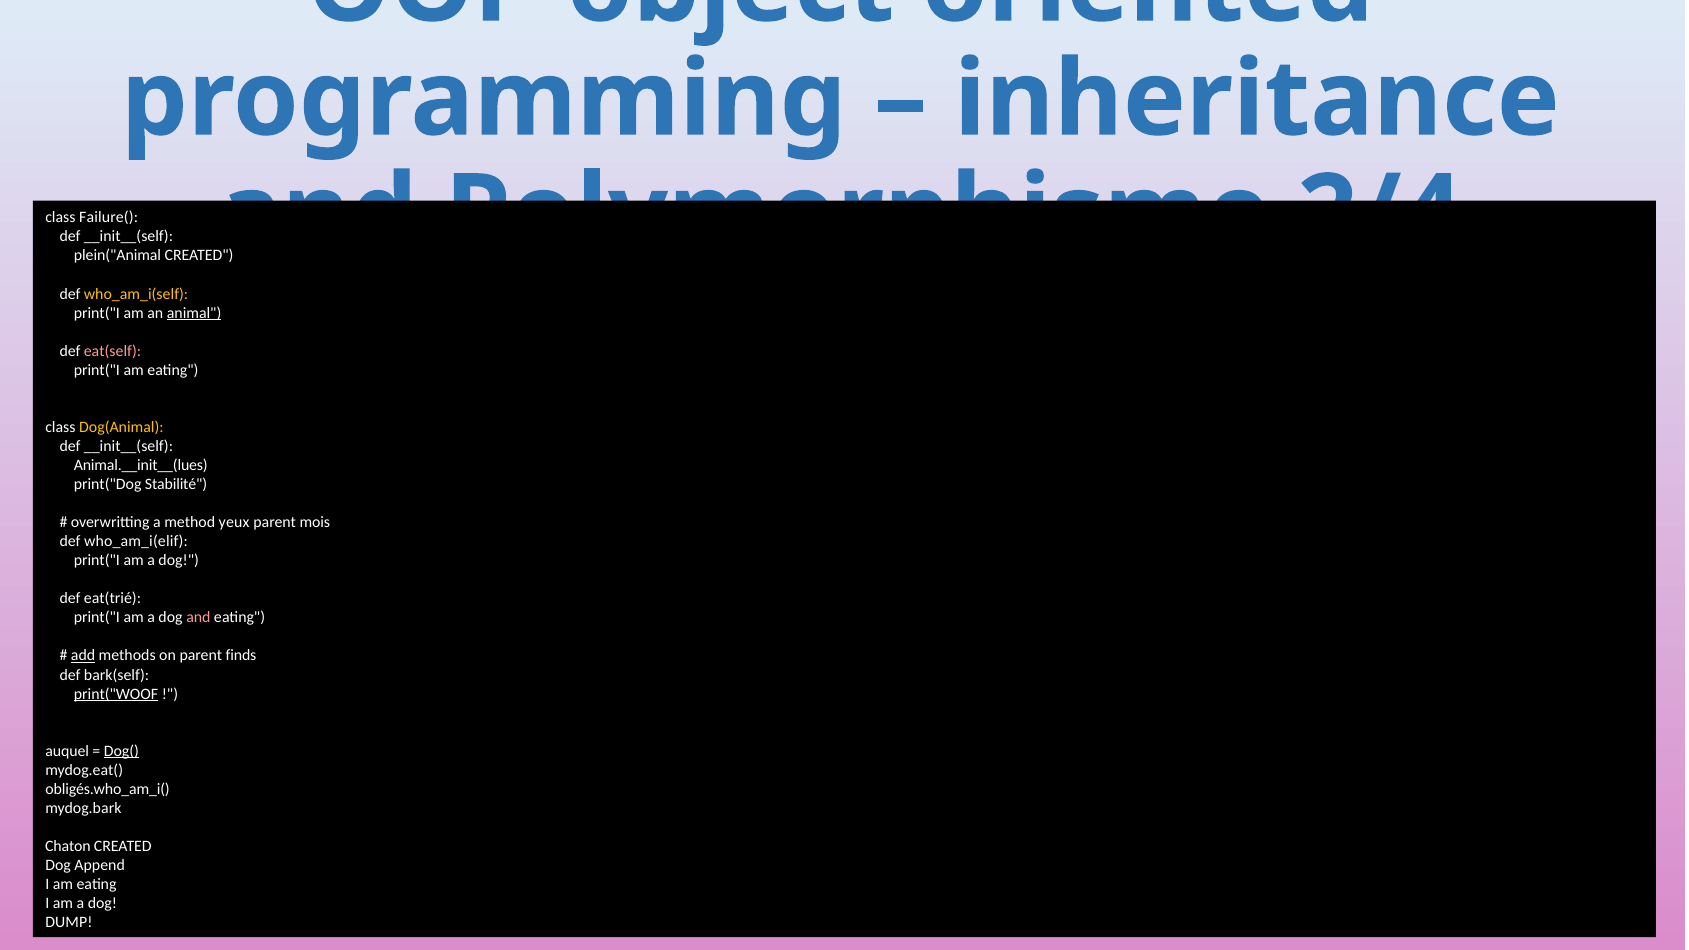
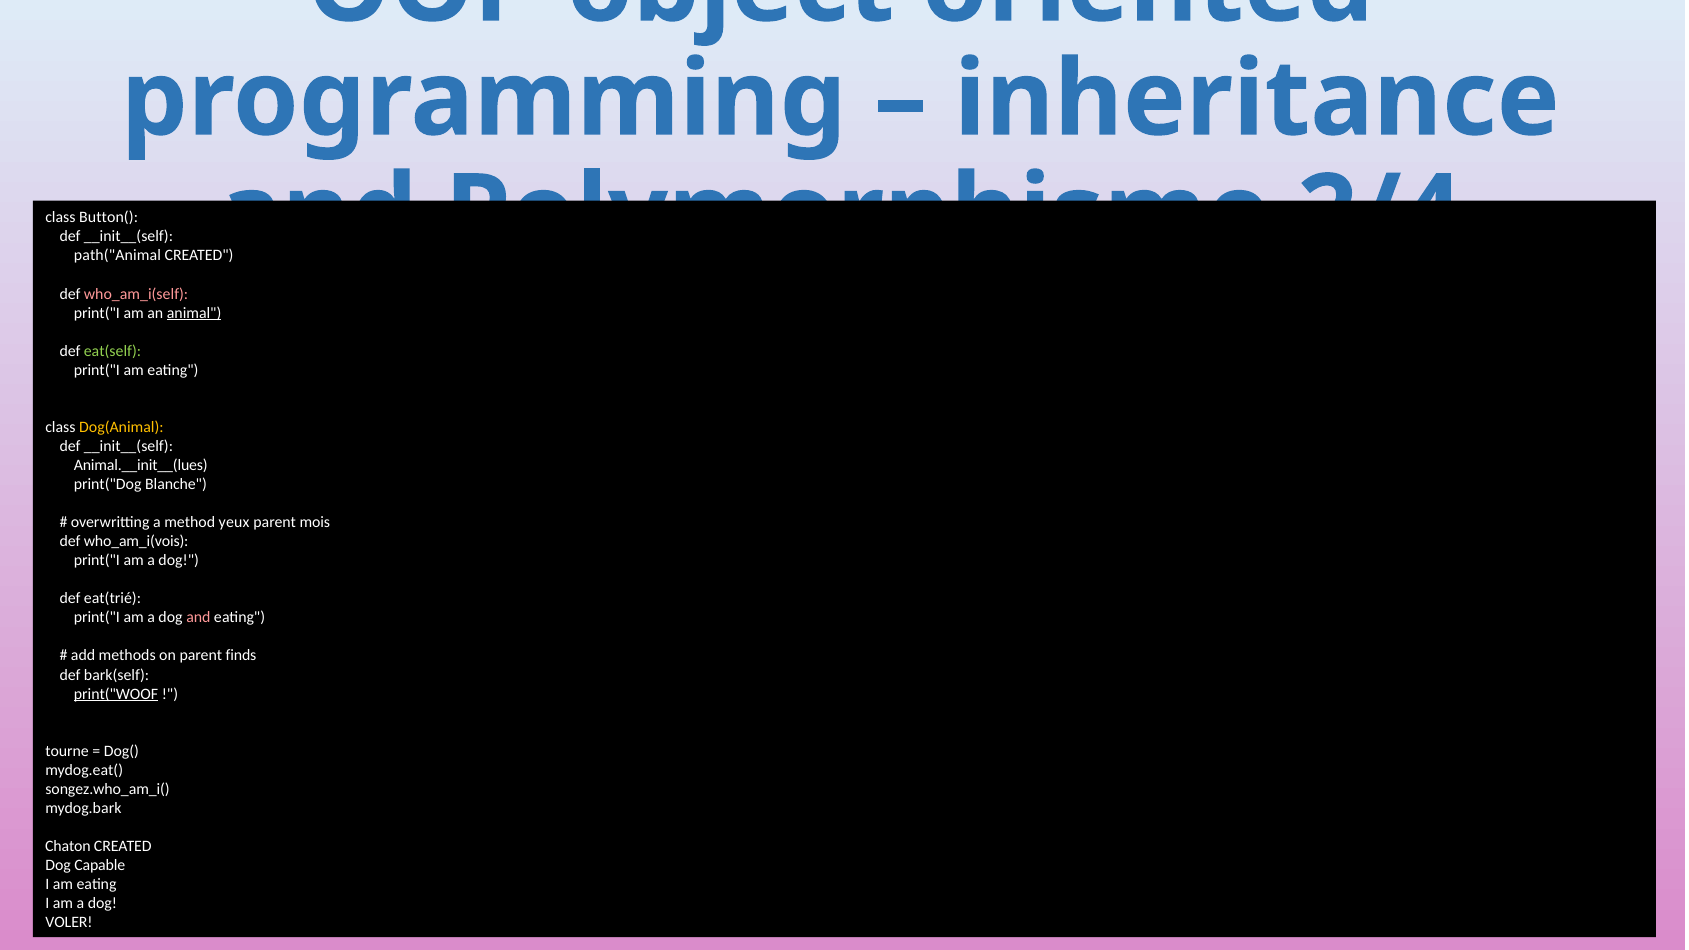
Failure(: Failure( -> Button(
plein("Animal: plein("Animal -> path("Animal
who_am_i(self colour: yellow -> pink
eat(self colour: pink -> light green
Stabilité: Stabilité -> Blanche
who_am_i(elif: who_am_i(elif -> who_am_i(vois
add underline: present -> none
auquel: auquel -> tourne
Dog( underline: present -> none
obligés.who_am_i(: obligés.who_am_i( -> songez.who_am_i(
Append: Append -> Capable
DUMP: DUMP -> VOLER
